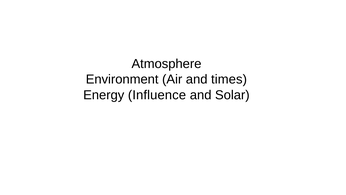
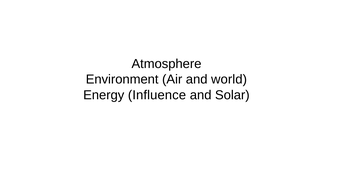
times: times -> world
